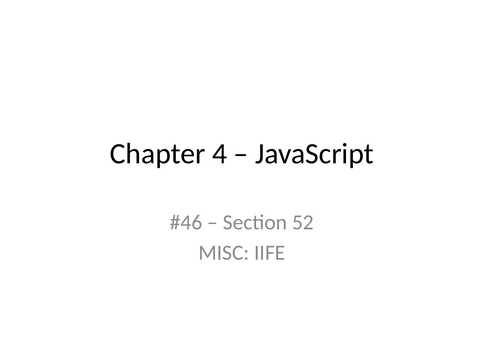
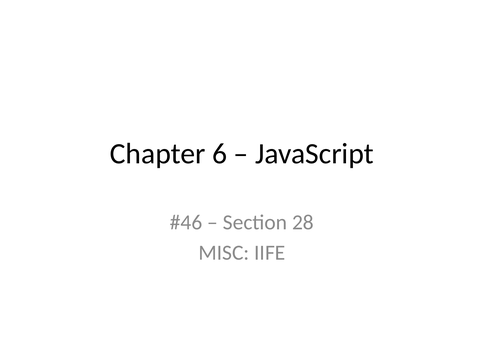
4: 4 -> 6
52: 52 -> 28
